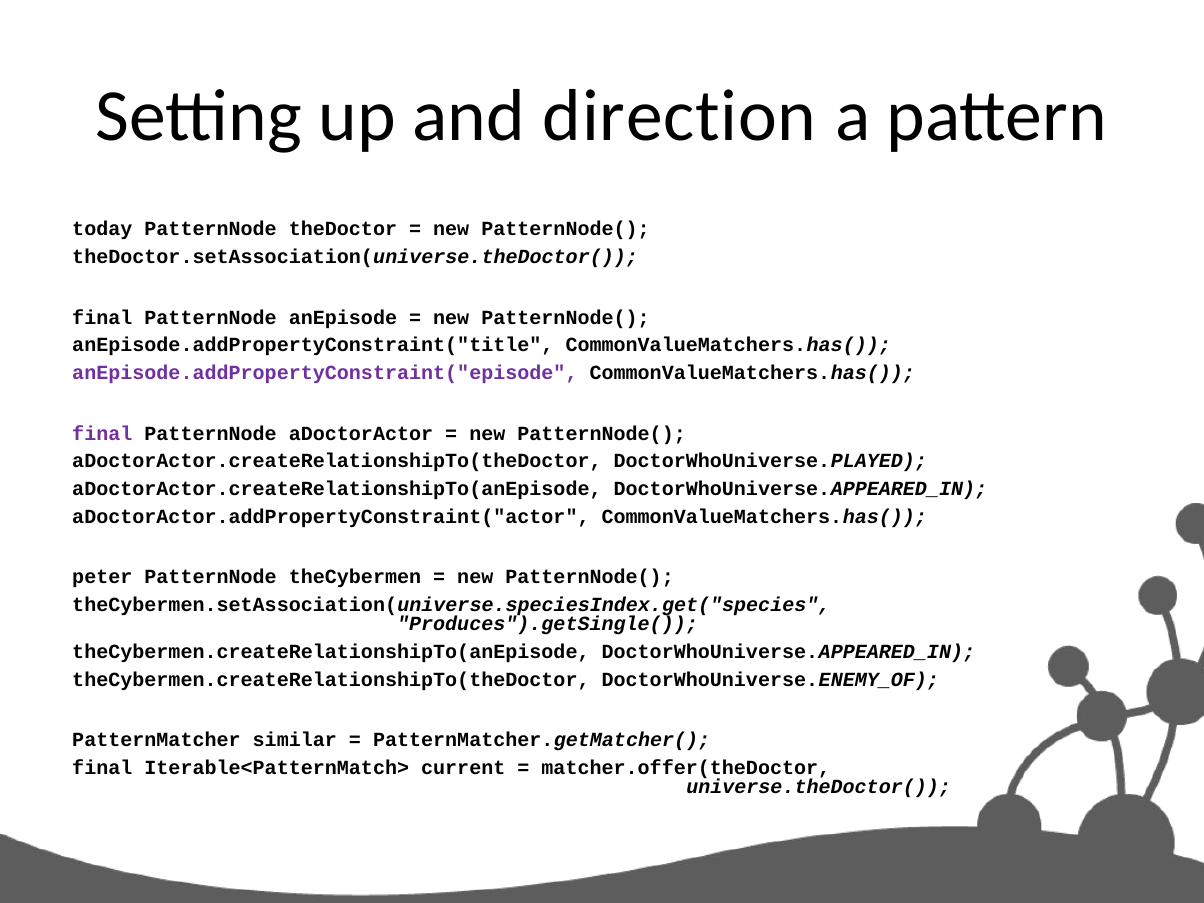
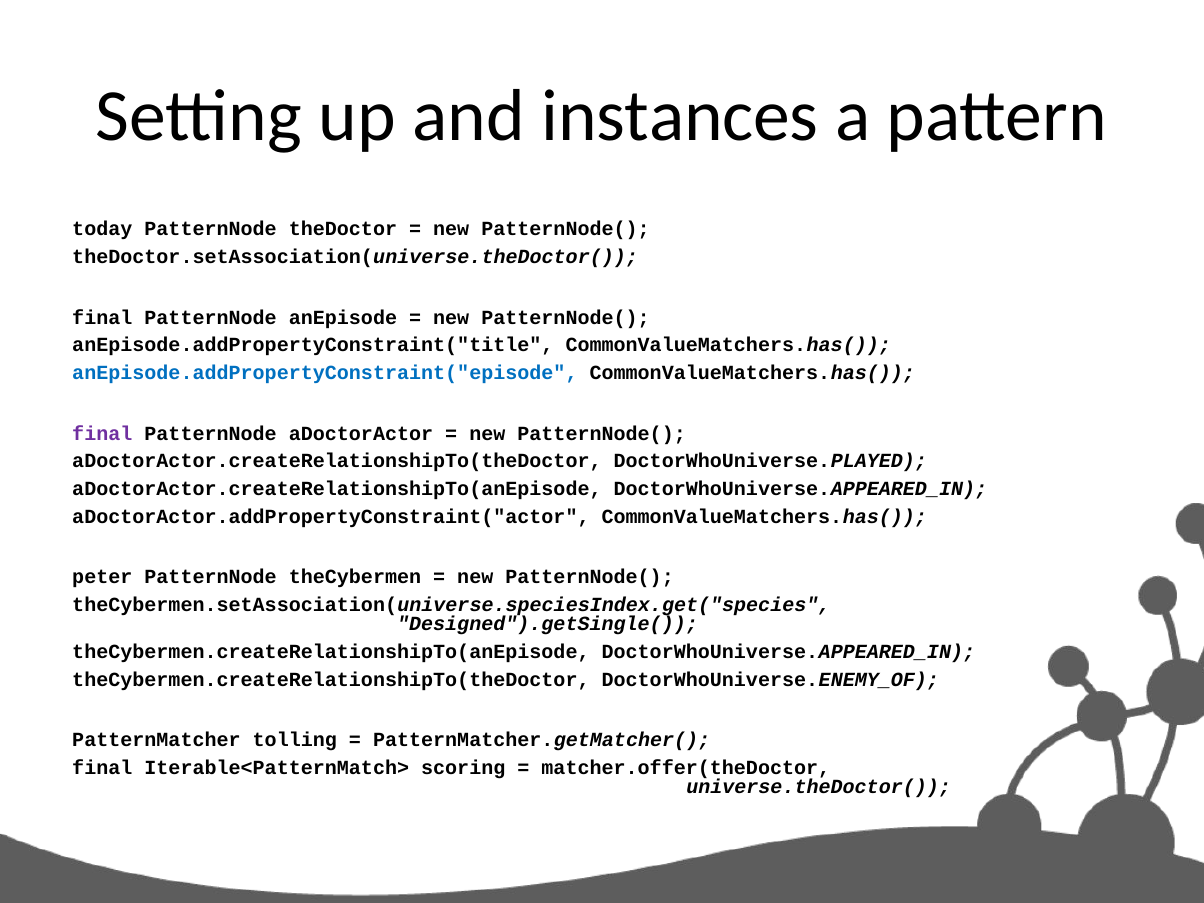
direction: direction -> instances
anEpisode.addPropertyConstraint("episode colour: purple -> blue
Produces").getSingle(: Produces").getSingle( -> Designed").getSingle(
similar: similar -> tolling
current: current -> scoring
